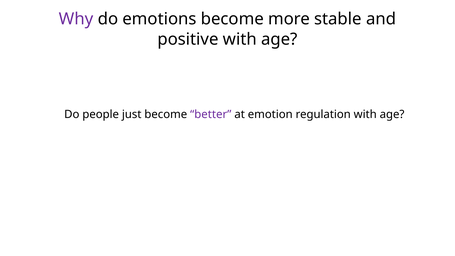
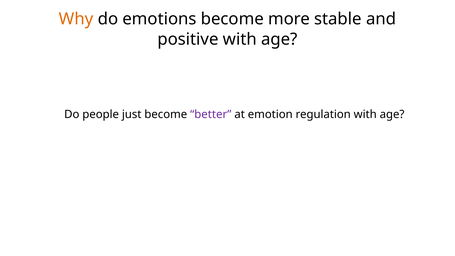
Why colour: purple -> orange
